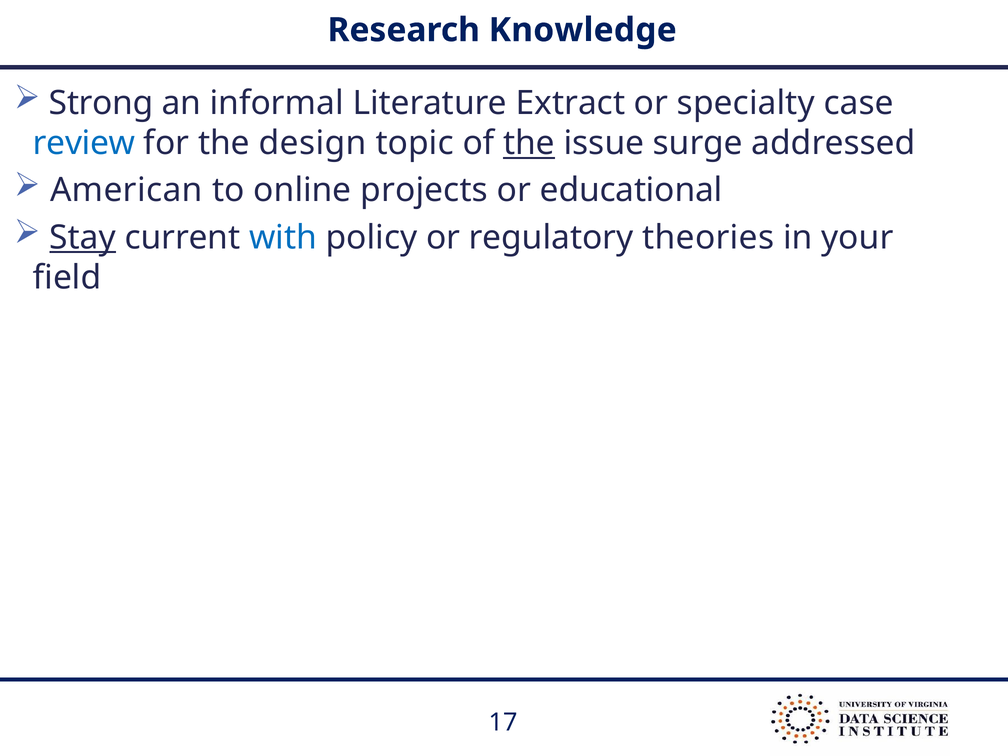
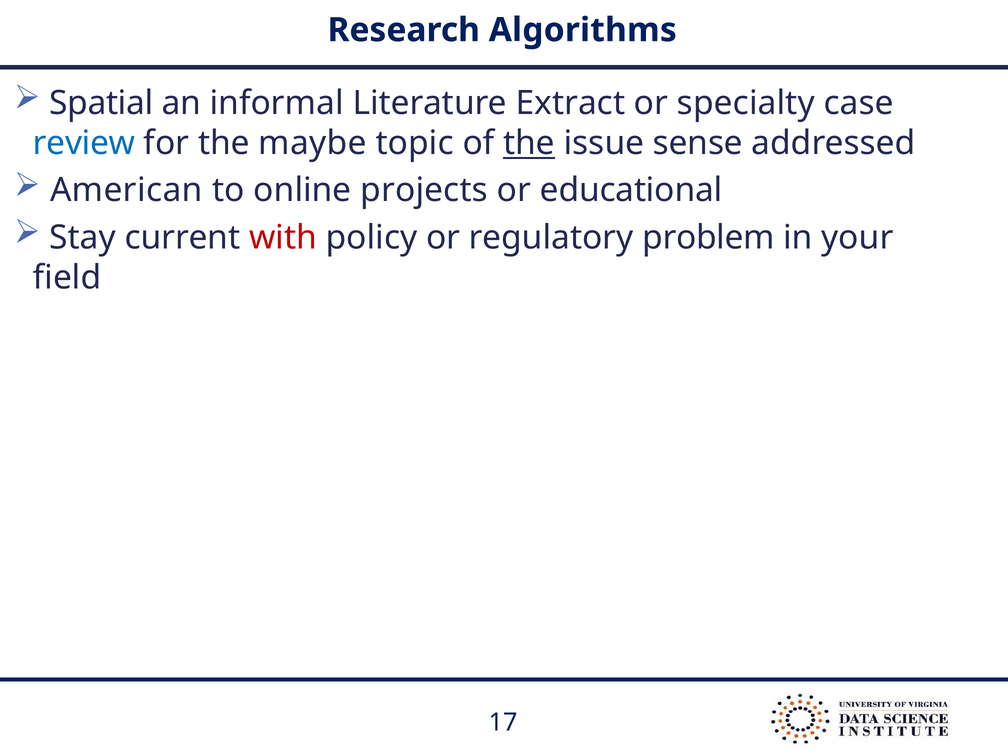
Knowledge: Knowledge -> Algorithms
Strong: Strong -> Spatial
design: design -> maybe
surge: surge -> sense
Stay underline: present -> none
with colour: blue -> red
theories: theories -> problem
